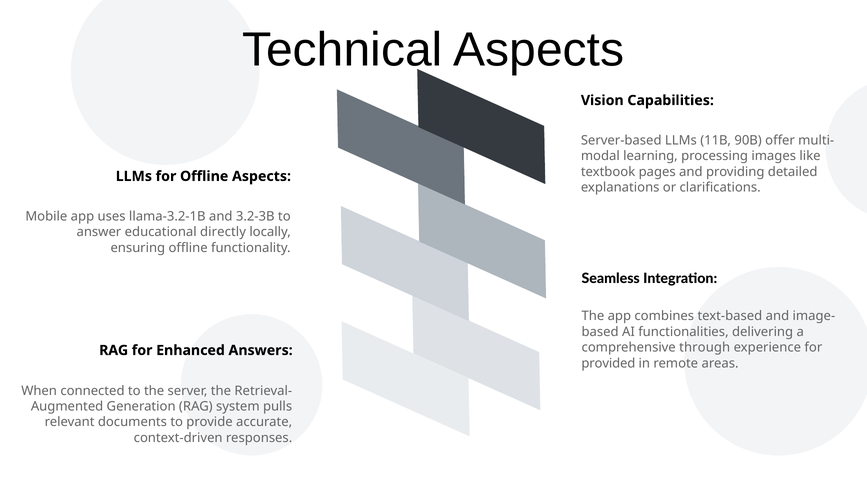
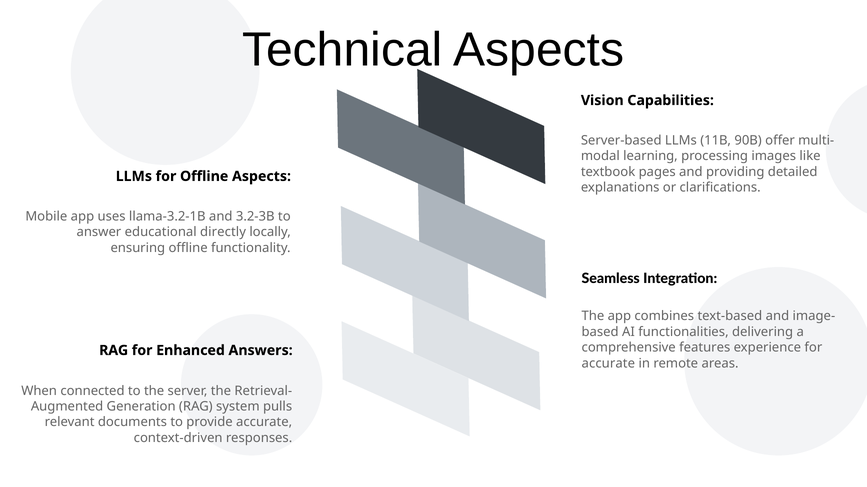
through: through -> features
provided at (608, 364): provided -> accurate
